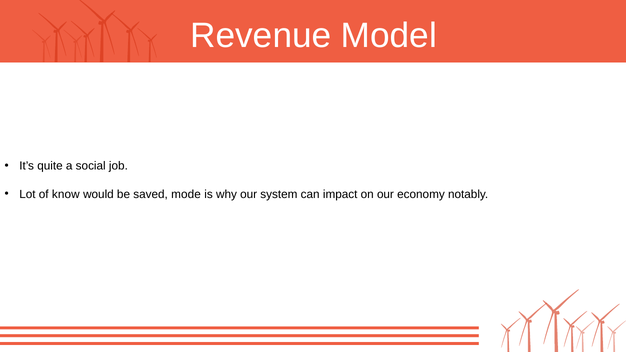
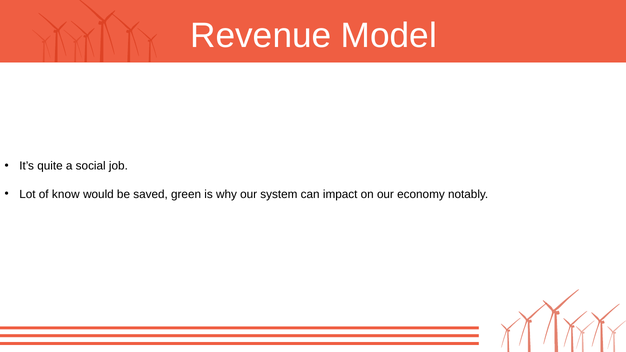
mode: mode -> green
